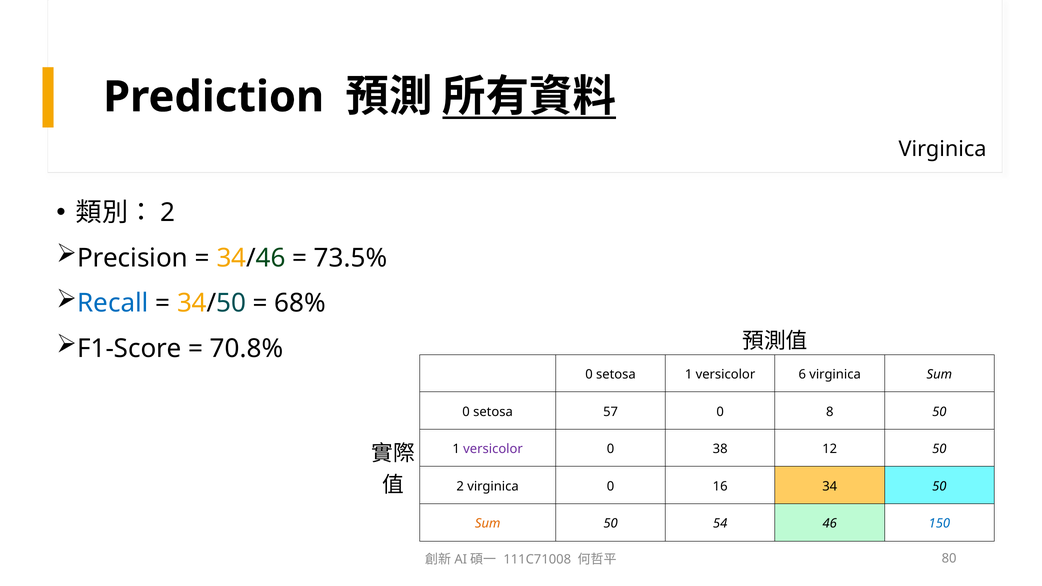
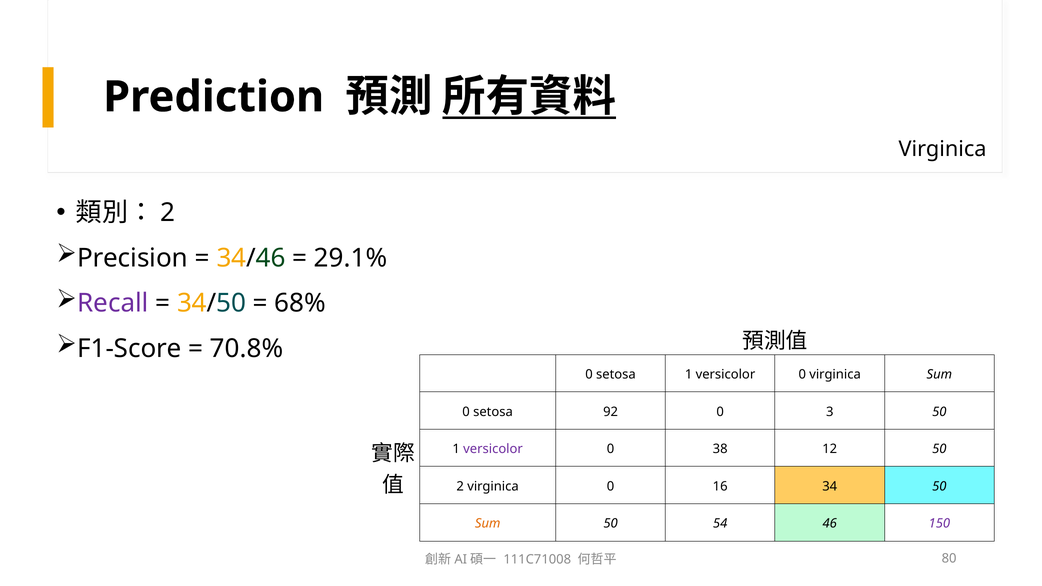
73.5%: 73.5% -> 29.1%
Recall colour: blue -> purple
setosa 1 versicolor 6: 6 -> 0
57: 57 -> 92
8: 8 -> 3
150 colour: blue -> purple
